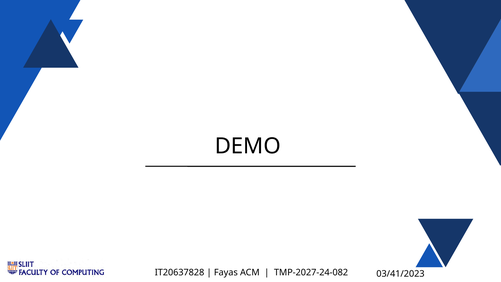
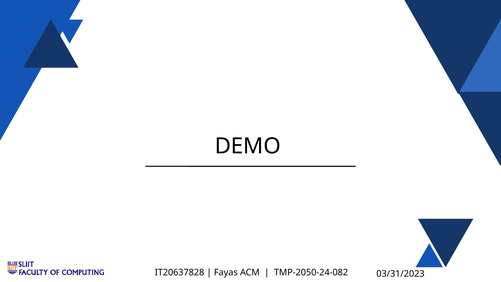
TMP-2027-24-082: TMP-2027-24-082 -> TMP-2050-24-082
03/41/2023: 03/41/2023 -> 03/31/2023
